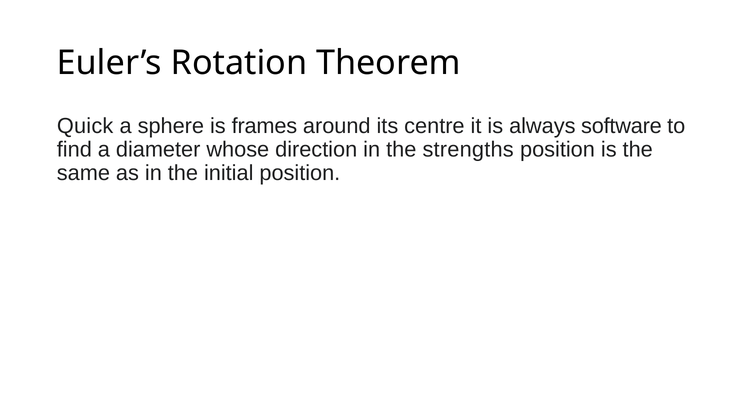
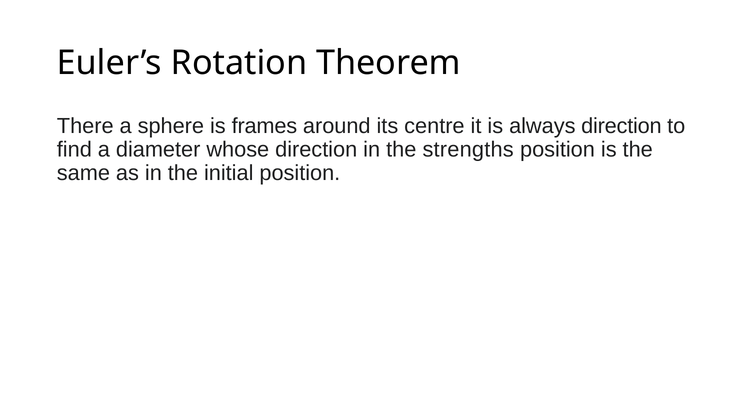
Quick: Quick -> There
always software: software -> direction
